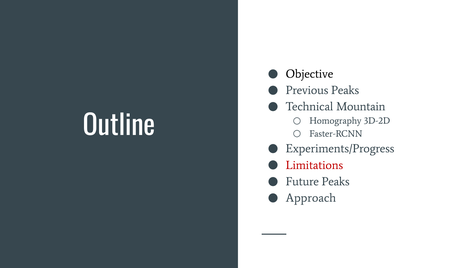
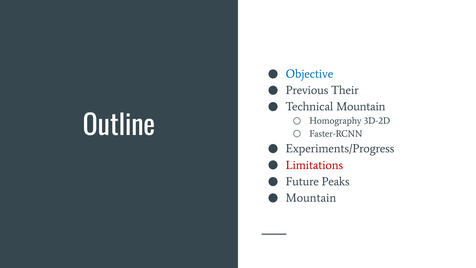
Objective colour: black -> blue
Previous Peaks: Peaks -> Their
Approach at (311, 198): Approach -> Mountain
